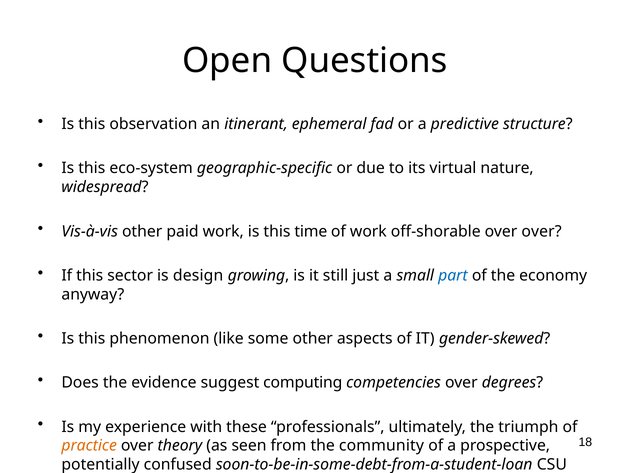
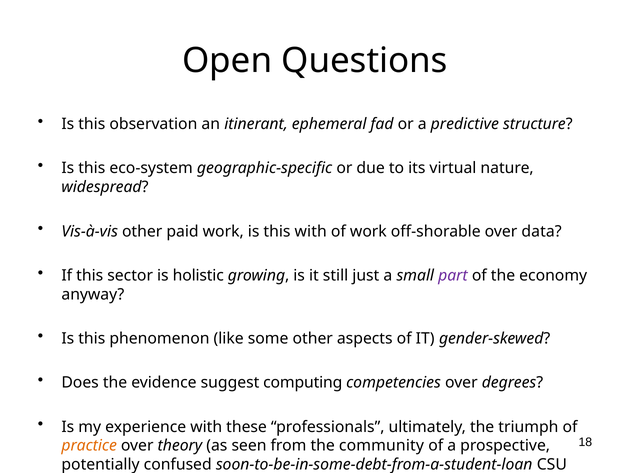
this time: time -> with
over over: over -> data
design: design -> holistic
part colour: blue -> purple
